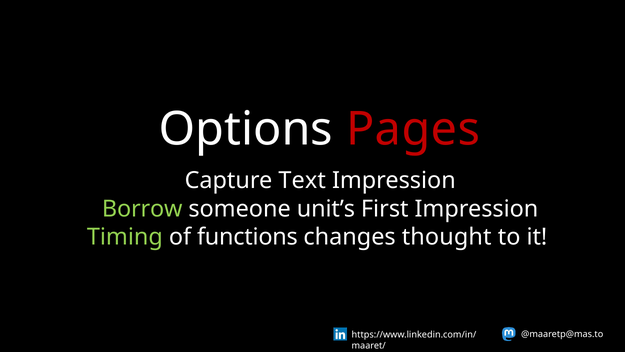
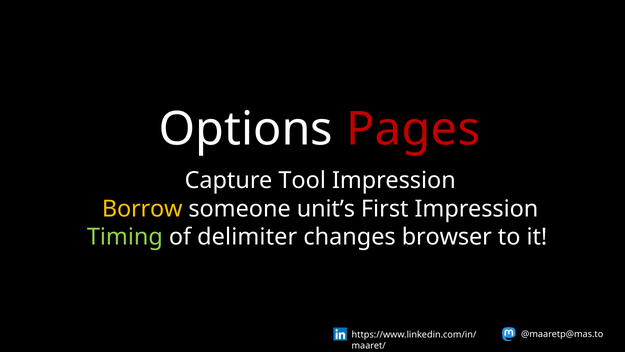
Text: Text -> Tool
Borrow colour: light green -> yellow
functions: functions -> delimiter
thought: thought -> browser
